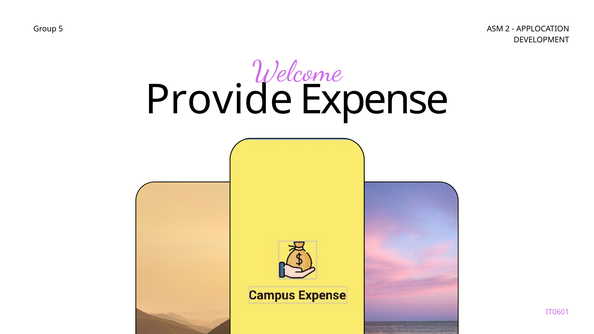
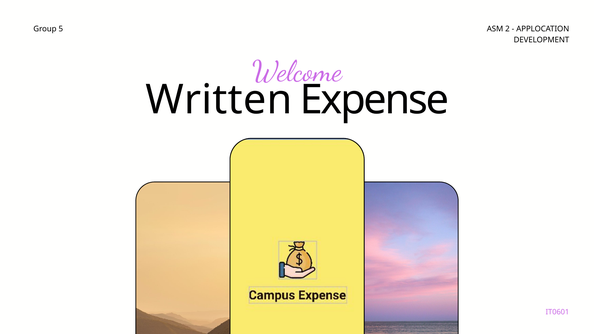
Provide: Provide -> Written
